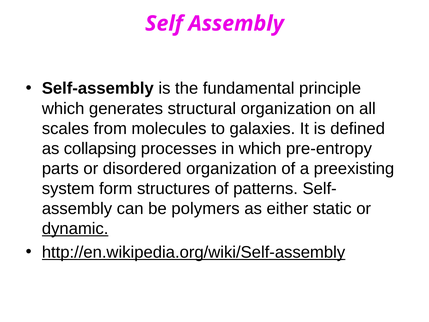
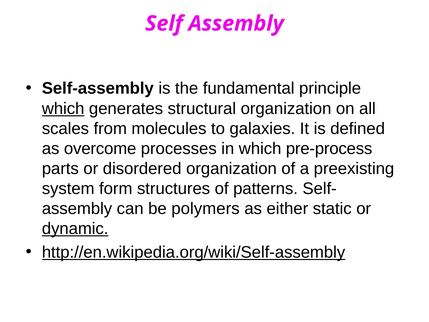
which at (63, 108) underline: none -> present
collapsing: collapsing -> overcome
pre-entropy: pre-entropy -> pre-process
